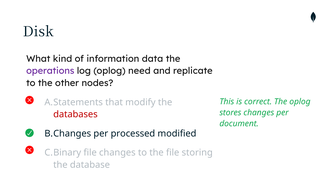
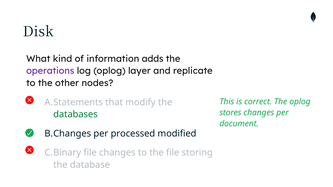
data: data -> adds
need: need -> layer
databases colour: red -> green
